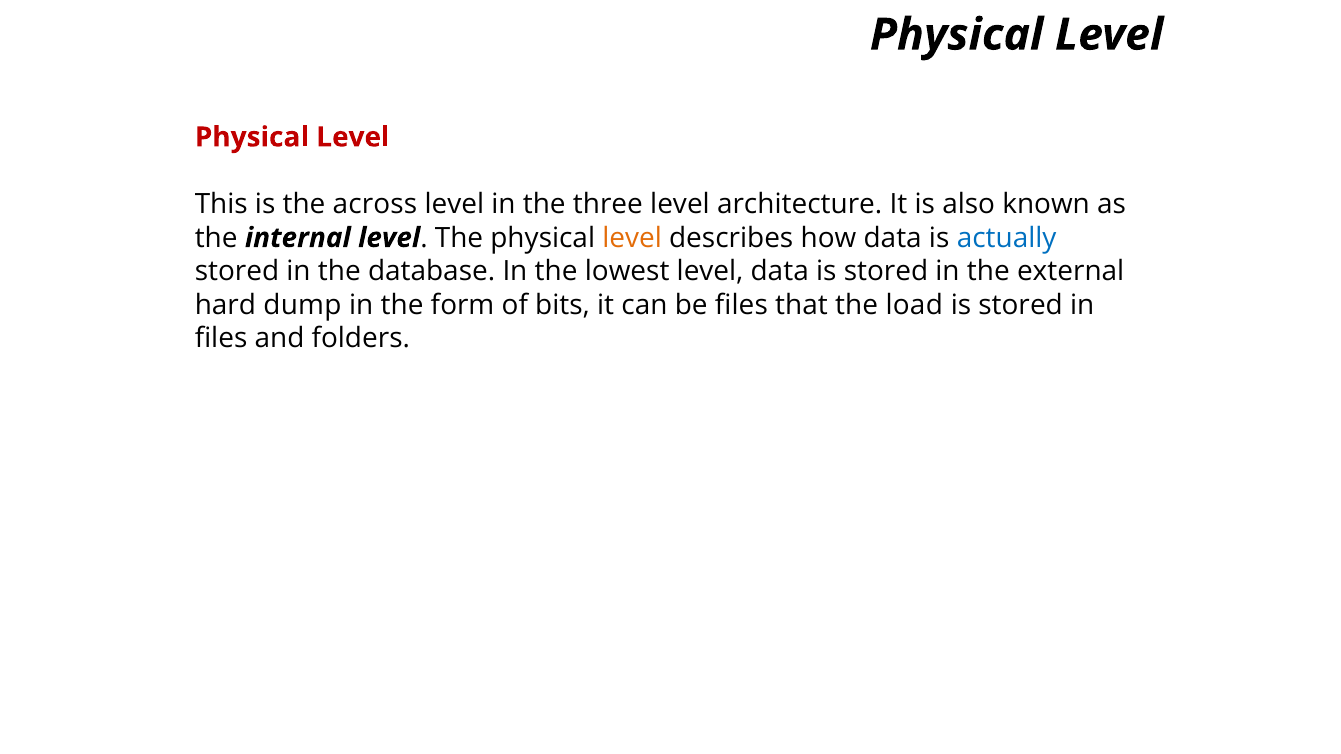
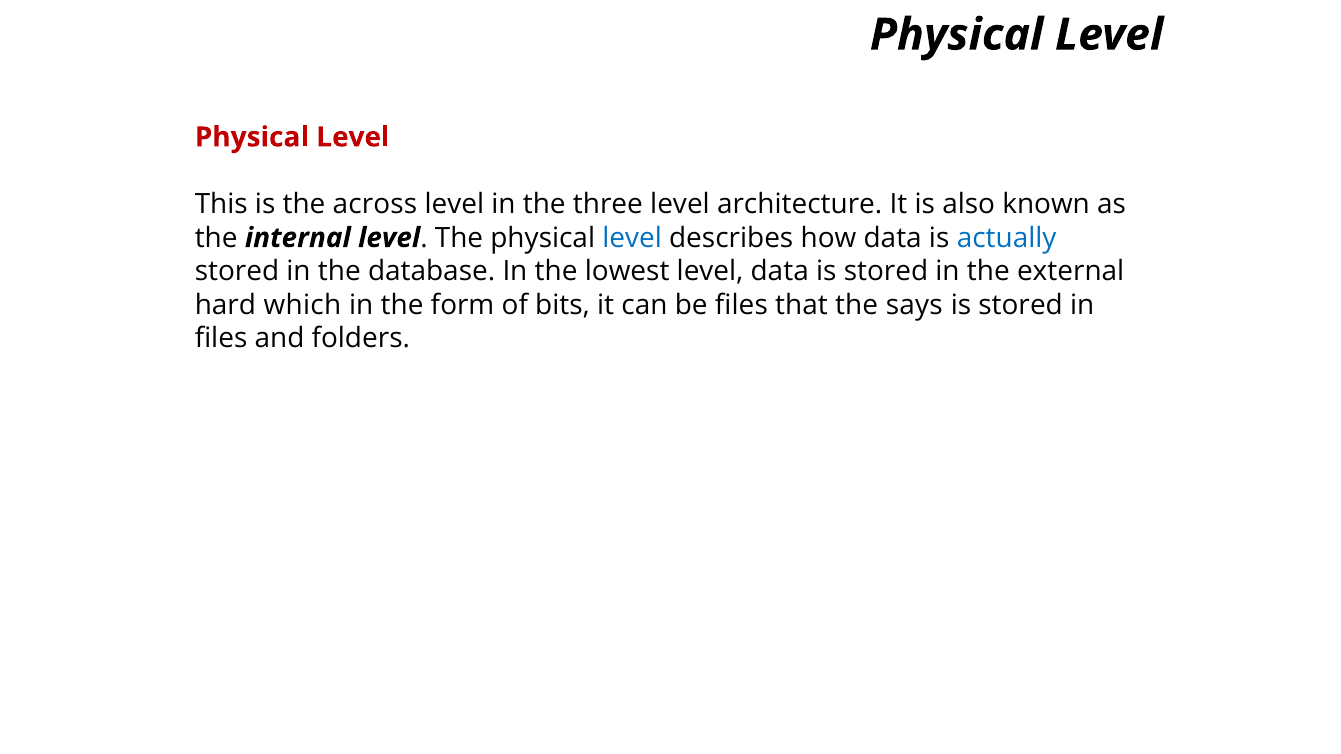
level at (632, 238) colour: orange -> blue
dump: dump -> which
load: load -> says
